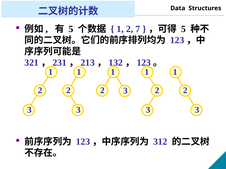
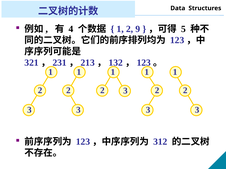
5 at (71, 29): 5 -> 4
7: 7 -> 9
